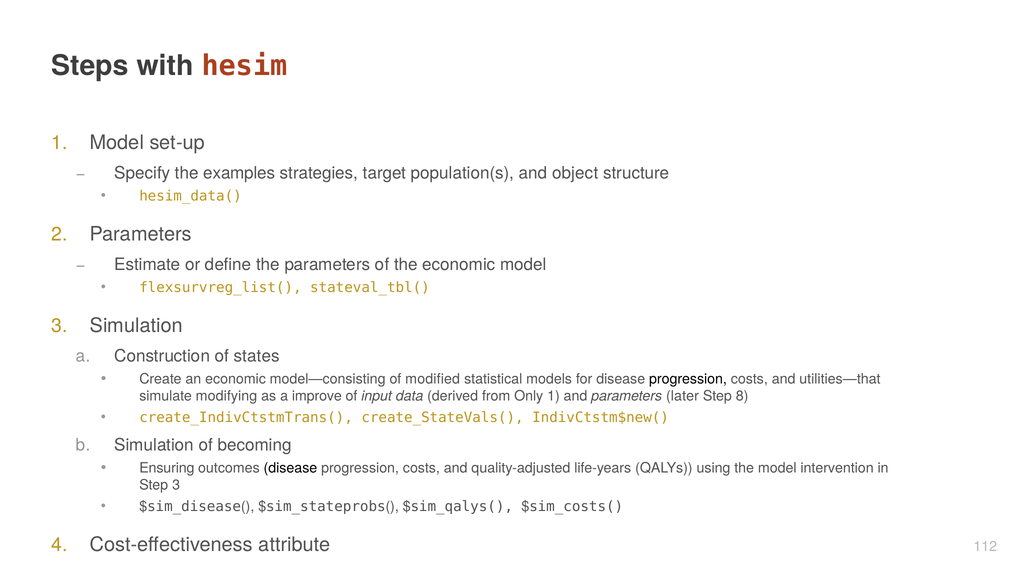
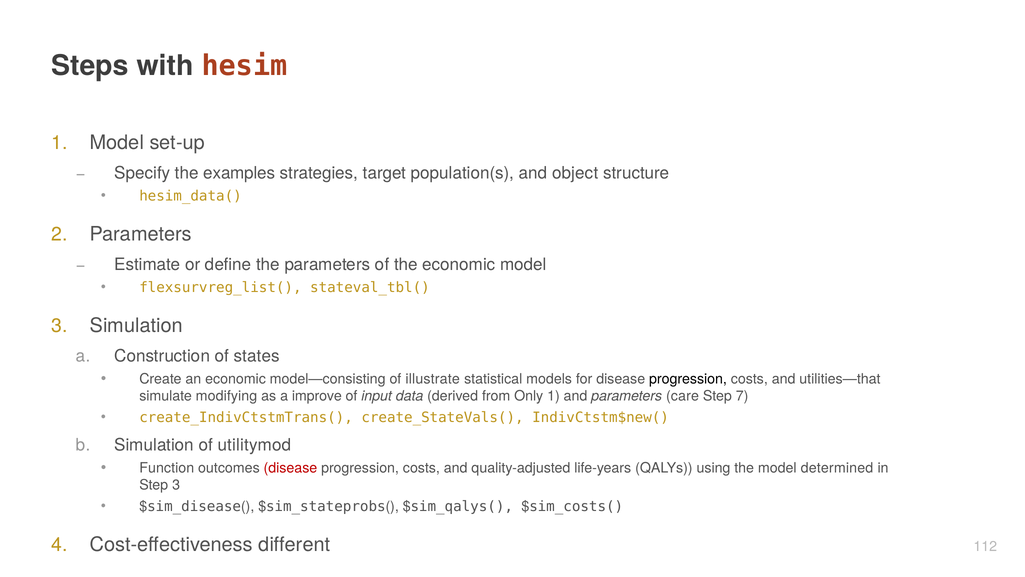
modified: modified -> illustrate
later: later -> care
8: 8 -> 7
becoming: becoming -> utilitymod
Ensuring: Ensuring -> Function
disease at (290, 468) colour: black -> red
intervention: intervention -> determined
attribute: attribute -> different
